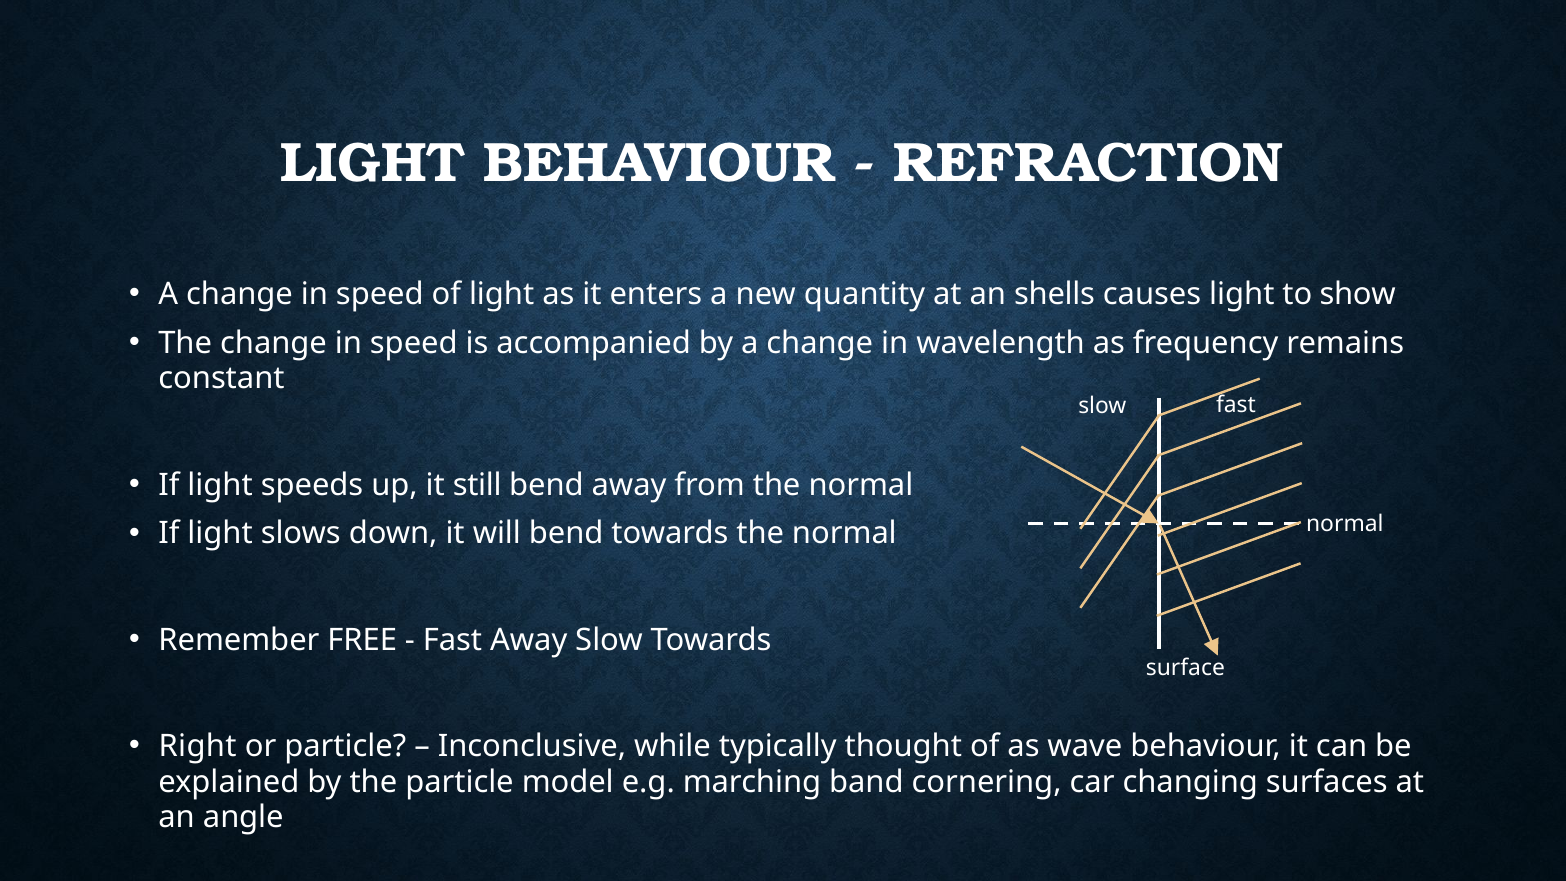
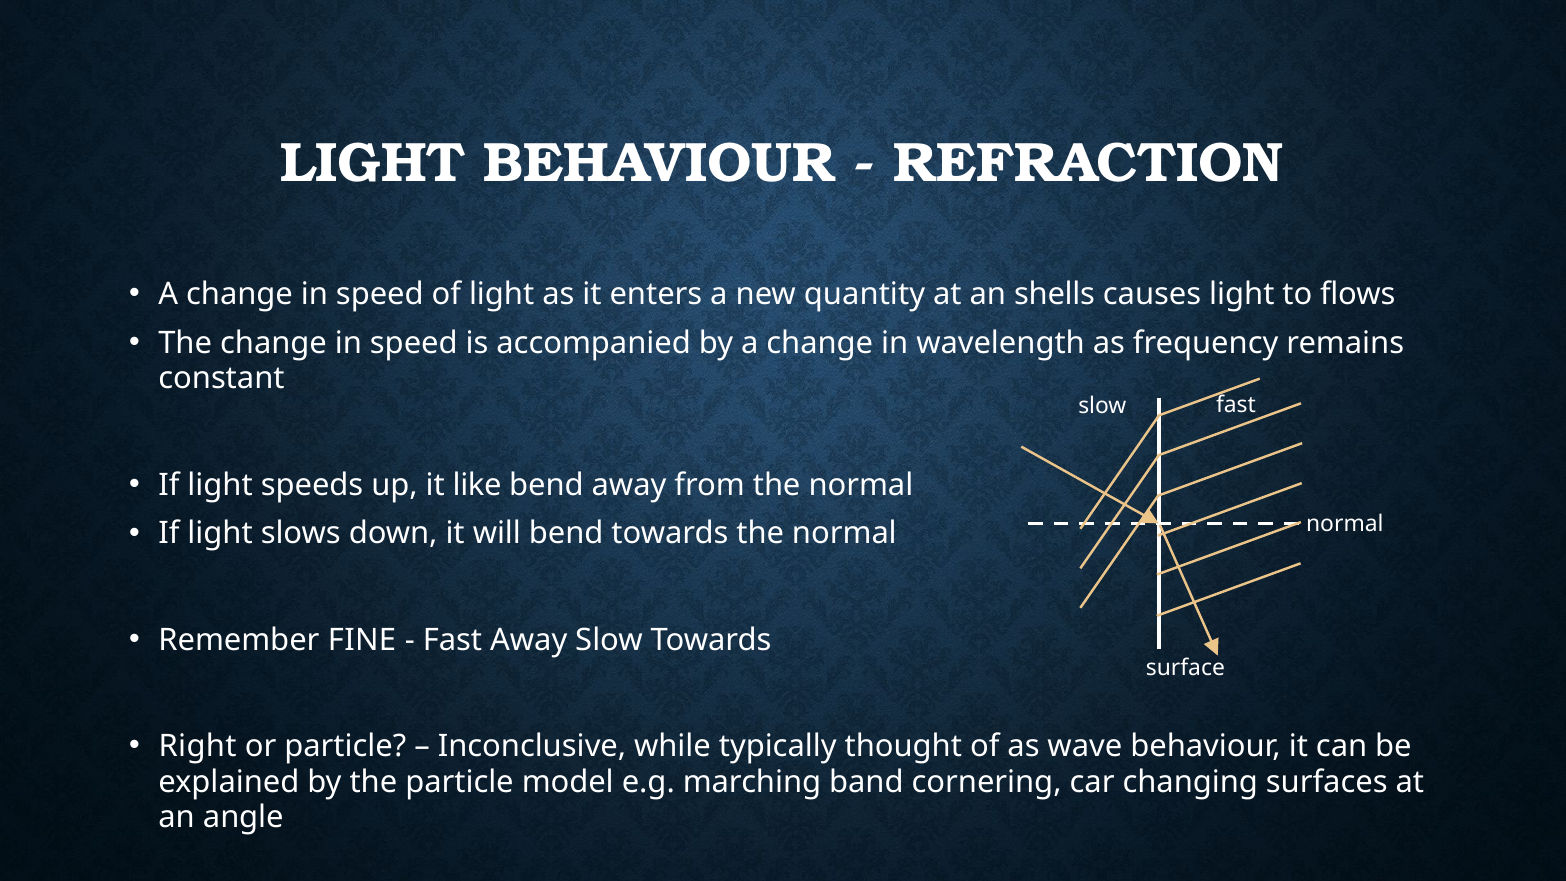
show: show -> flows
still: still -> like
FREE: FREE -> FINE
